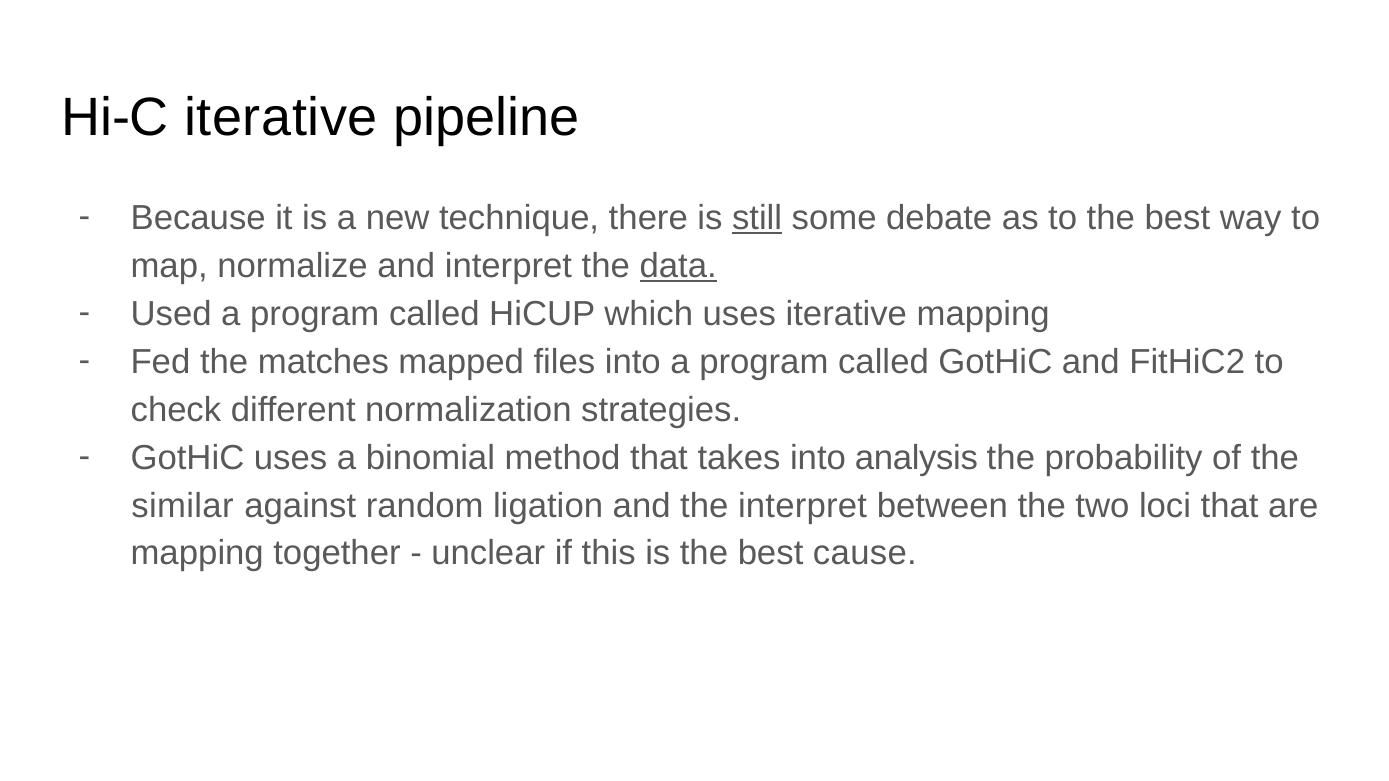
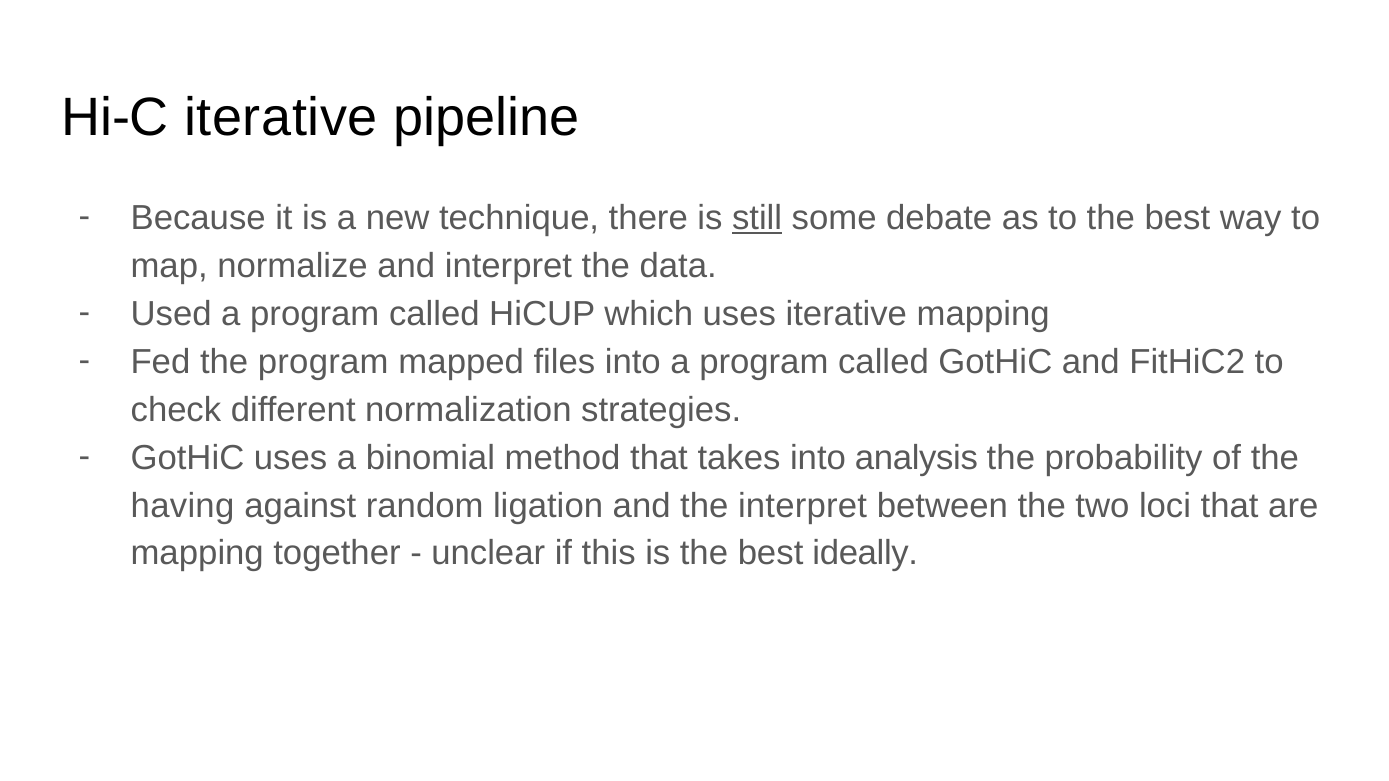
data underline: present -> none
the matches: matches -> program
similar: similar -> having
cause: cause -> ideally
